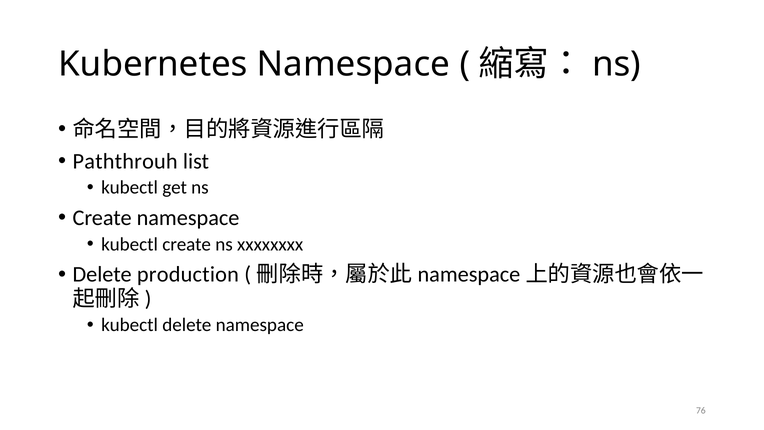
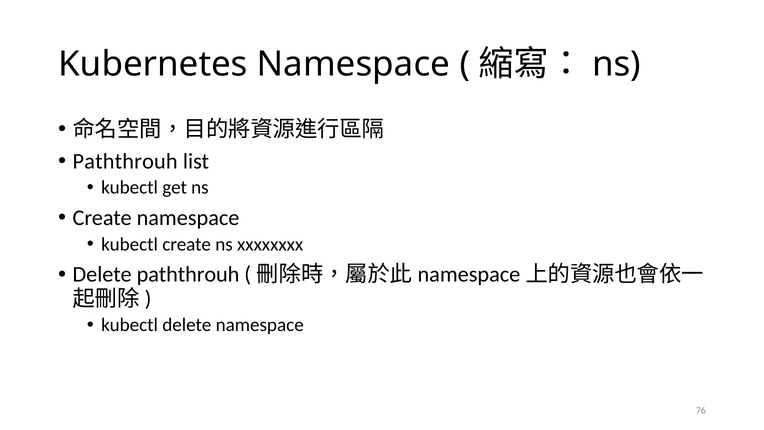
Delete production: production -> paththrouh
